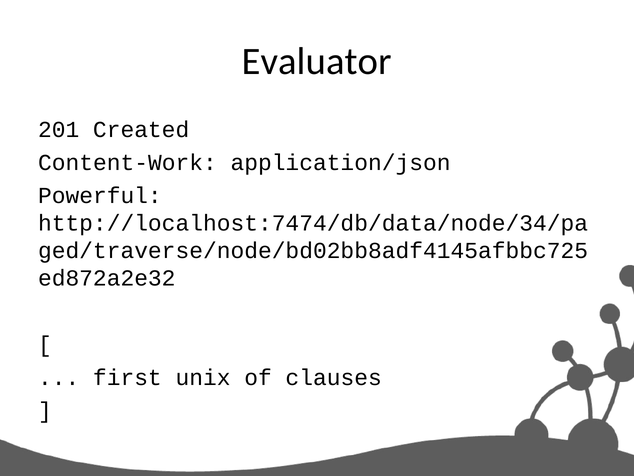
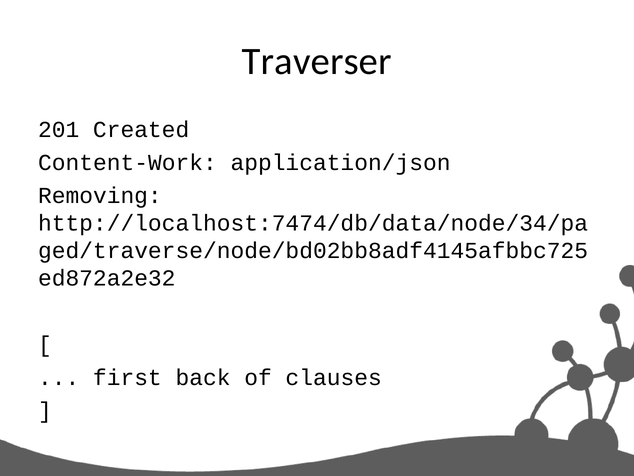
Evaluator: Evaluator -> Traverser
Powerful: Powerful -> Removing
unix: unix -> back
